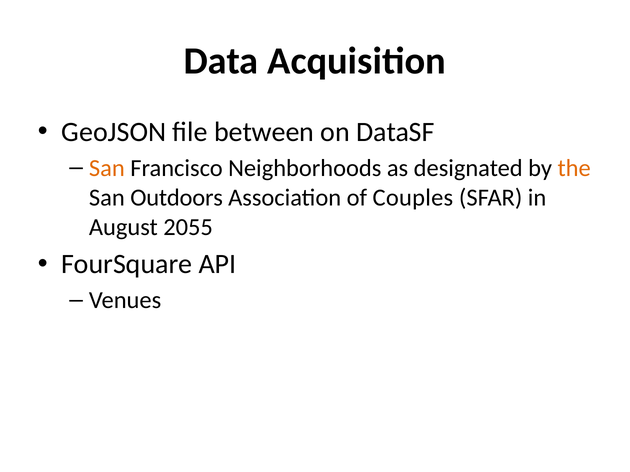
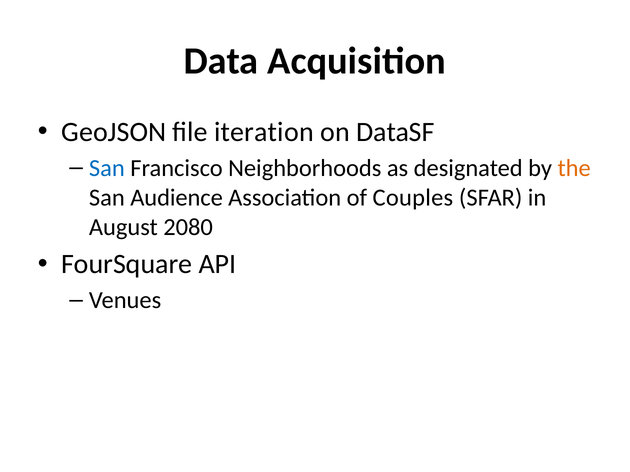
between: between -> iteration
San at (107, 168) colour: orange -> blue
Outdoors: Outdoors -> Audience
2055: 2055 -> 2080
